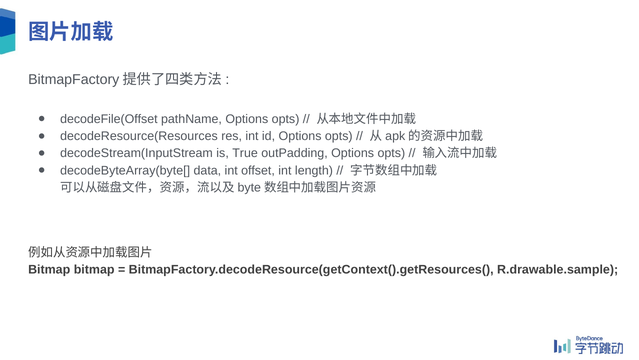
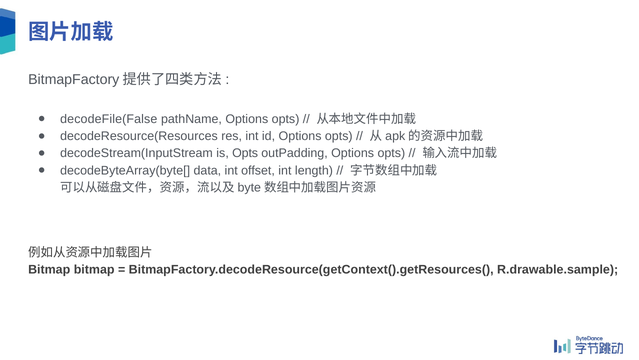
decodeFile(Offset: decodeFile(Offset -> decodeFile(False
is True: True -> Opts
